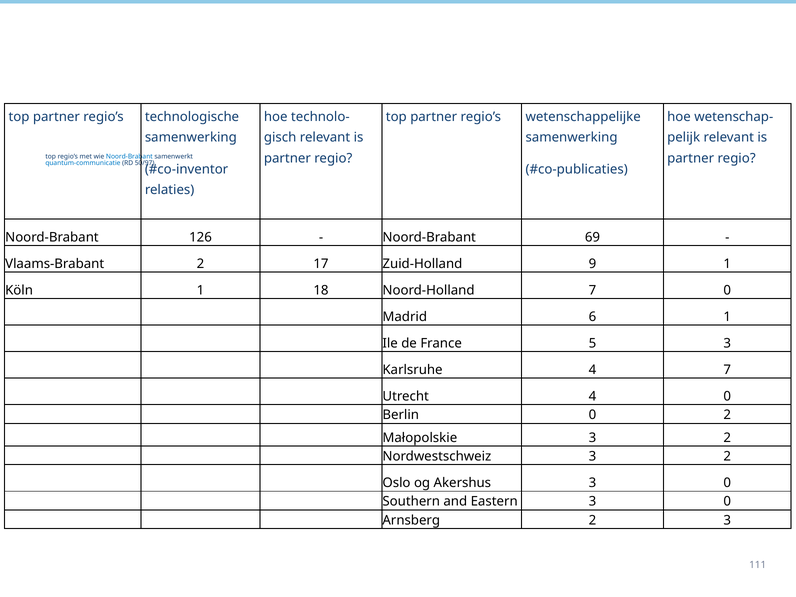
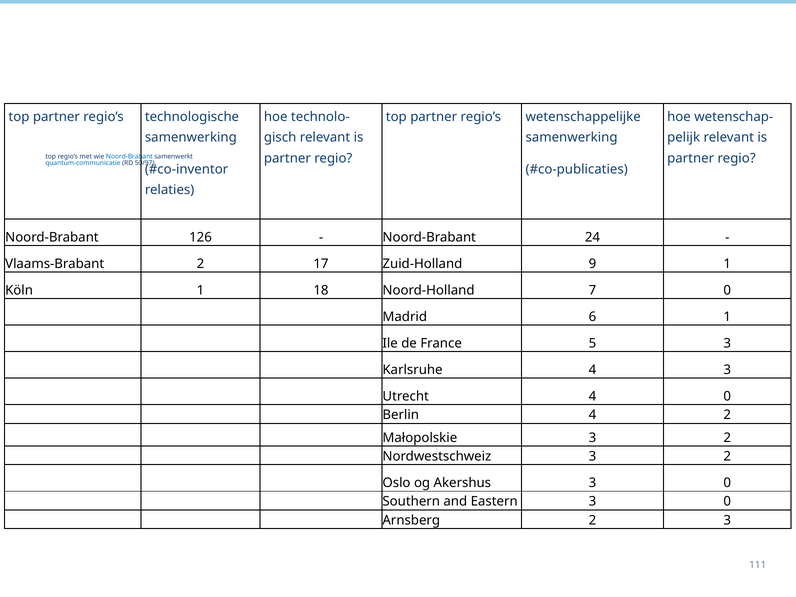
69: 69 -> 24
4 7: 7 -> 3
Berlin 0: 0 -> 4
